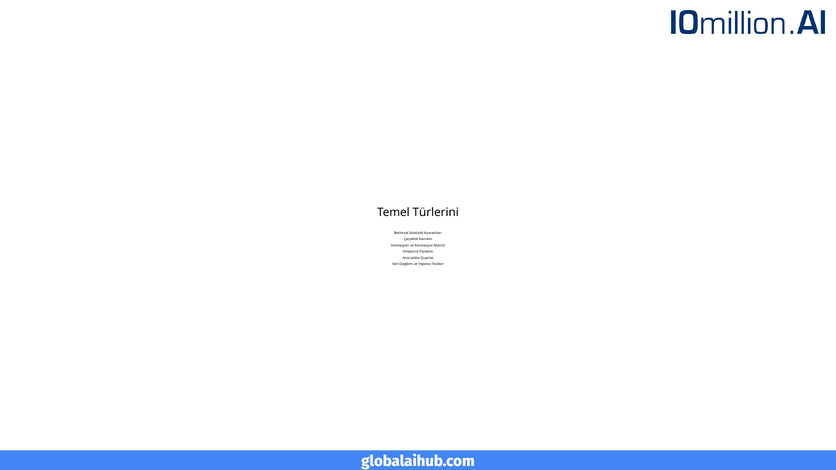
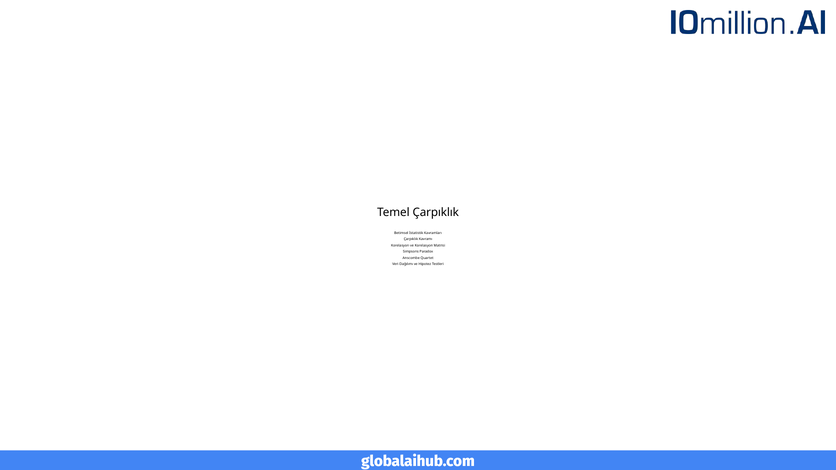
Temel Türlerini: Türlerini -> Çarpıklık
